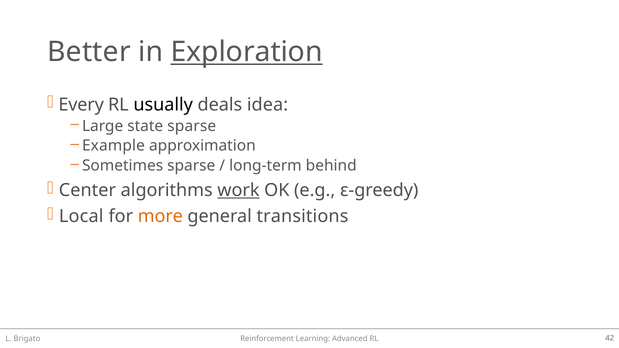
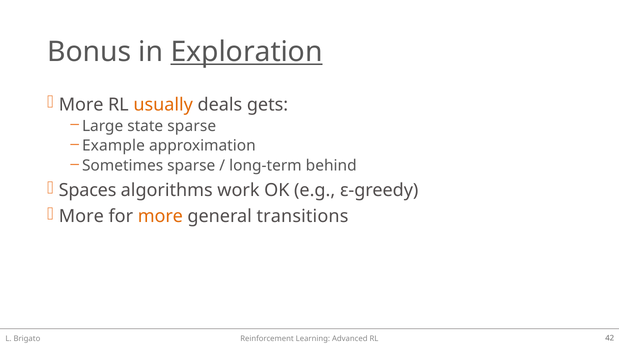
Better: Better -> Bonus
Every at (81, 105): Every -> More
usually colour: black -> orange
idea: idea -> gets
Center: Center -> Spaces
work underline: present -> none
Local at (81, 216): Local -> More
